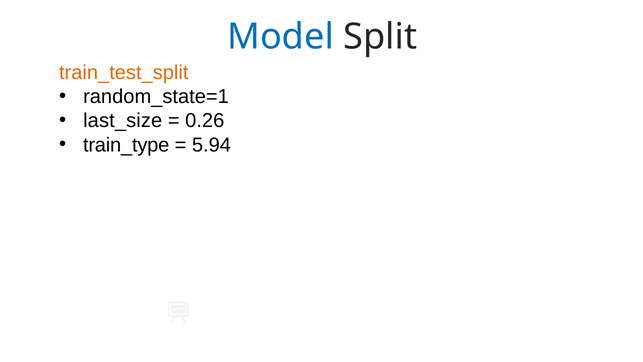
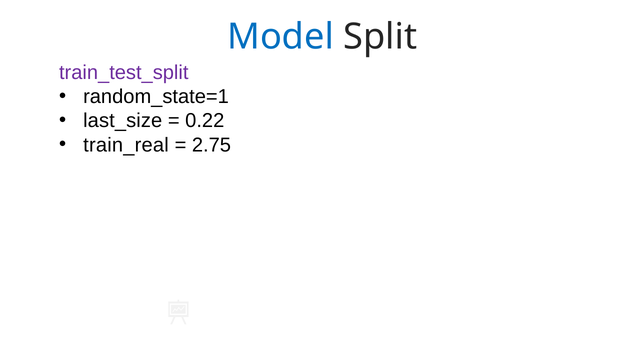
train_test_split colour: orange -> purple
0.26: 0.26 -> 0.22
train_type: train_type -> train_real
5.94: 5.94 -> 2.75
